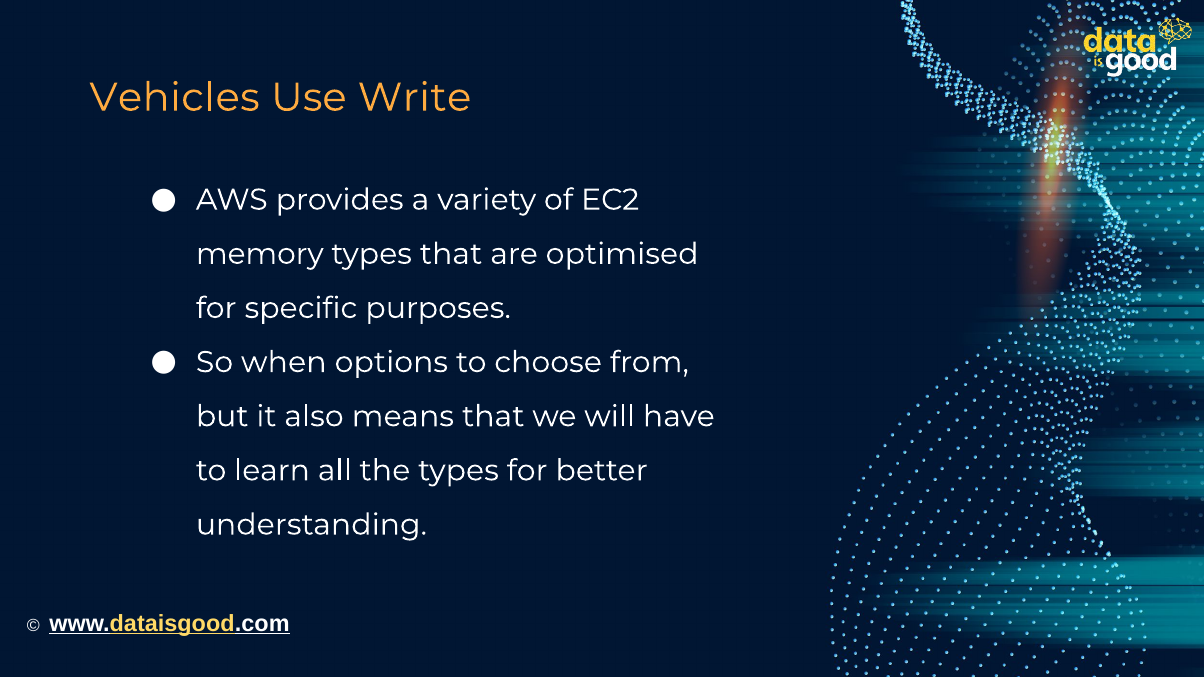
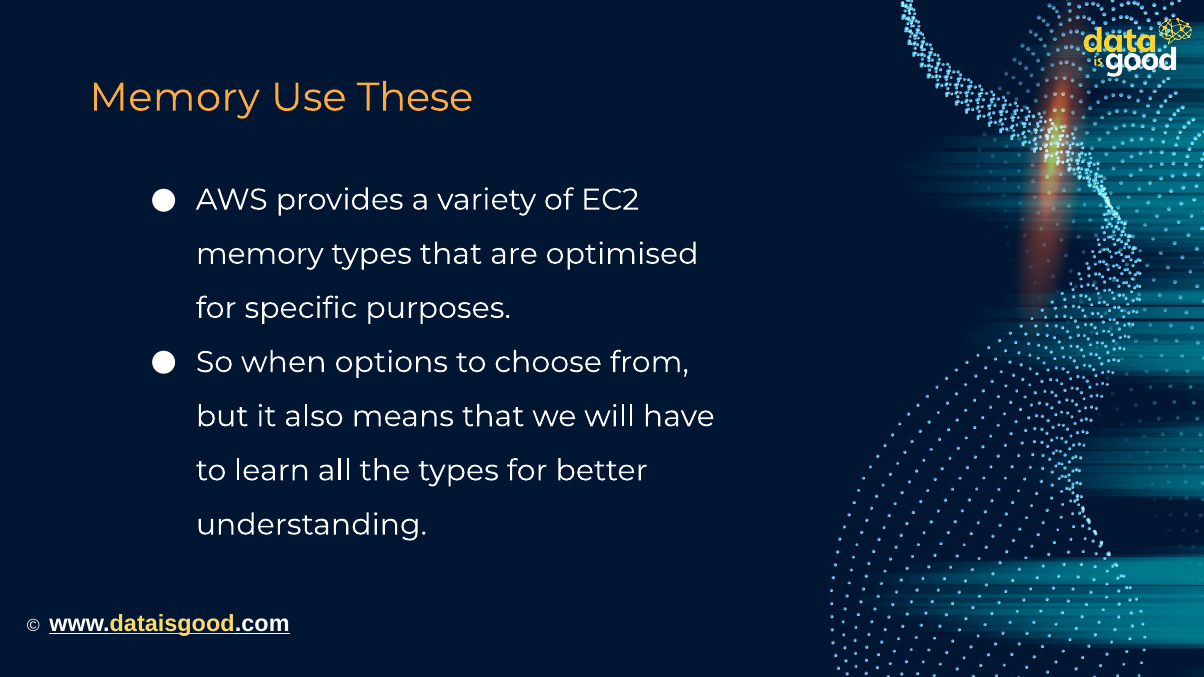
Vehicles at (175, 98): Vehicles -> Memory
Write: Write -> These
